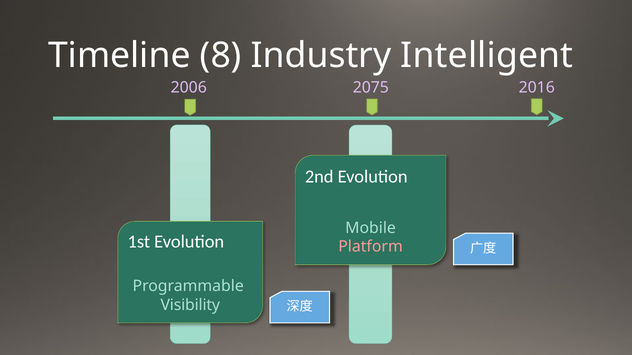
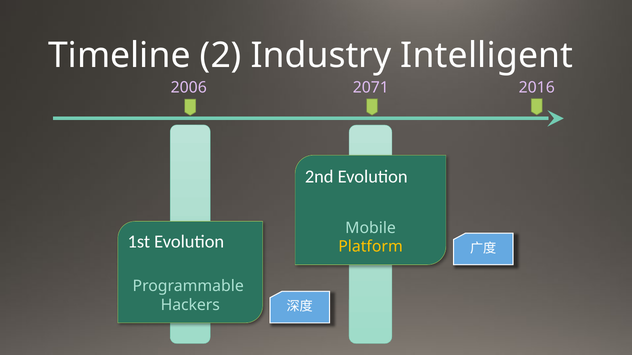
8: 8 -> 2
2075: 2075 -> 2071
Platform colour: pink -> yellow
Visibility: Visibility -> Hackers
